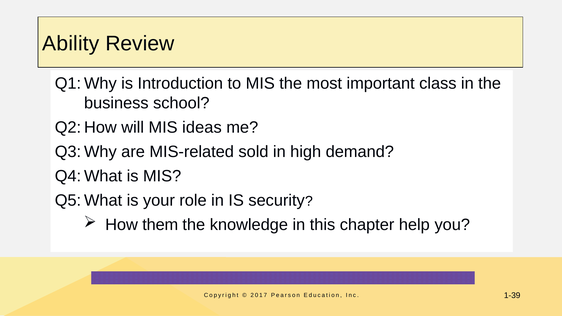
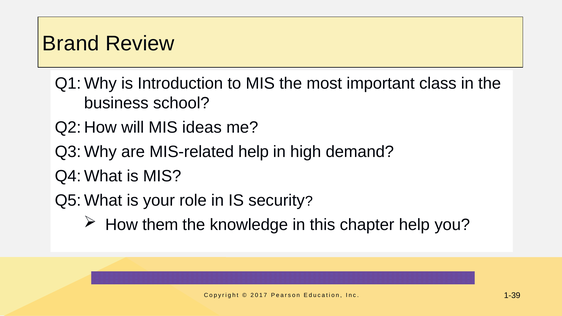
Ability: Ability -> Brand
MIS-related sold: sold -> help
